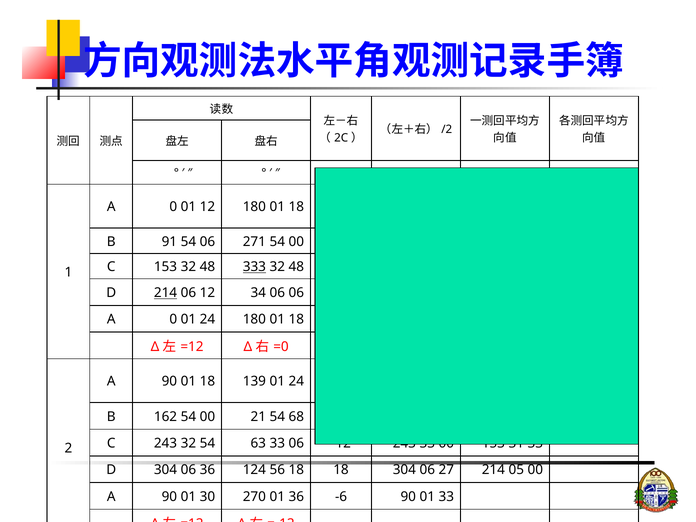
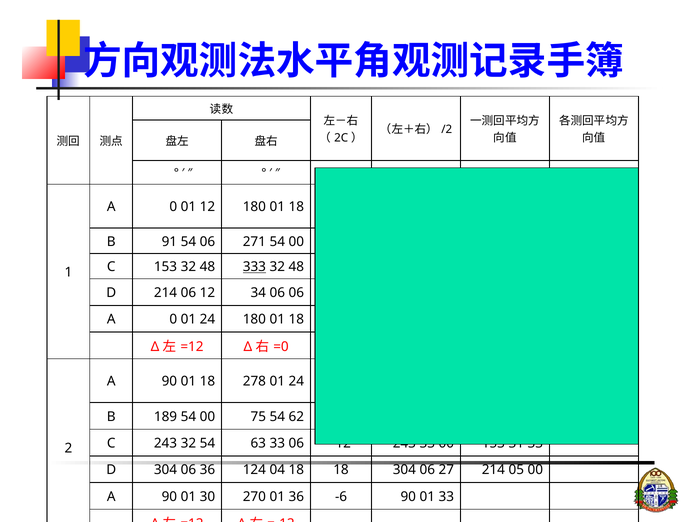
214 at (166, 293) underline: present -> none
139: 139 -> 278
162: 162 -> 189
00 21: 21 -> 75
68: 68 -> 62
124 56: 56 -> 04
